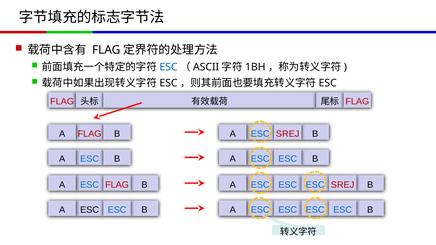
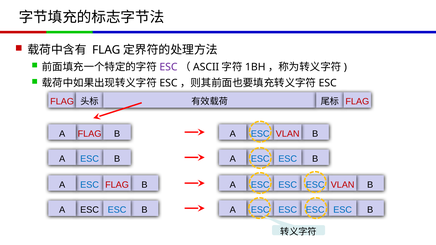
ESC at (168, 67) colour: blue -> purple
A SREJ: SREJ -> VLAN
SREJ at (343, 185): SREJ -> VLAN
